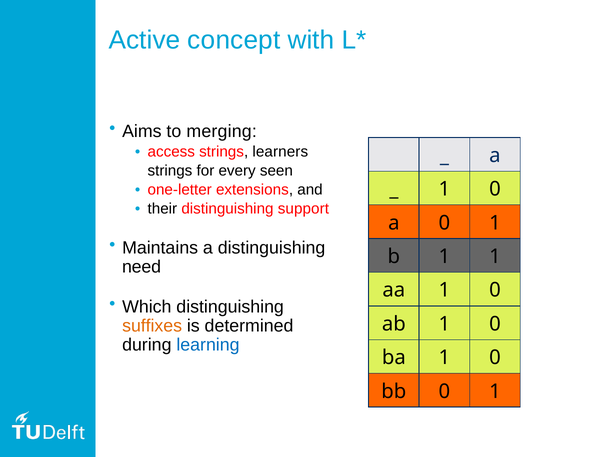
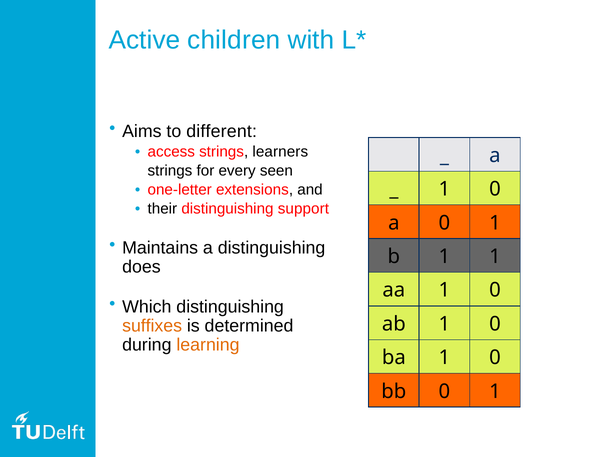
concept: concept -> children
merging: merging -> different
need: need -> does
learning colour: blue -> orange
